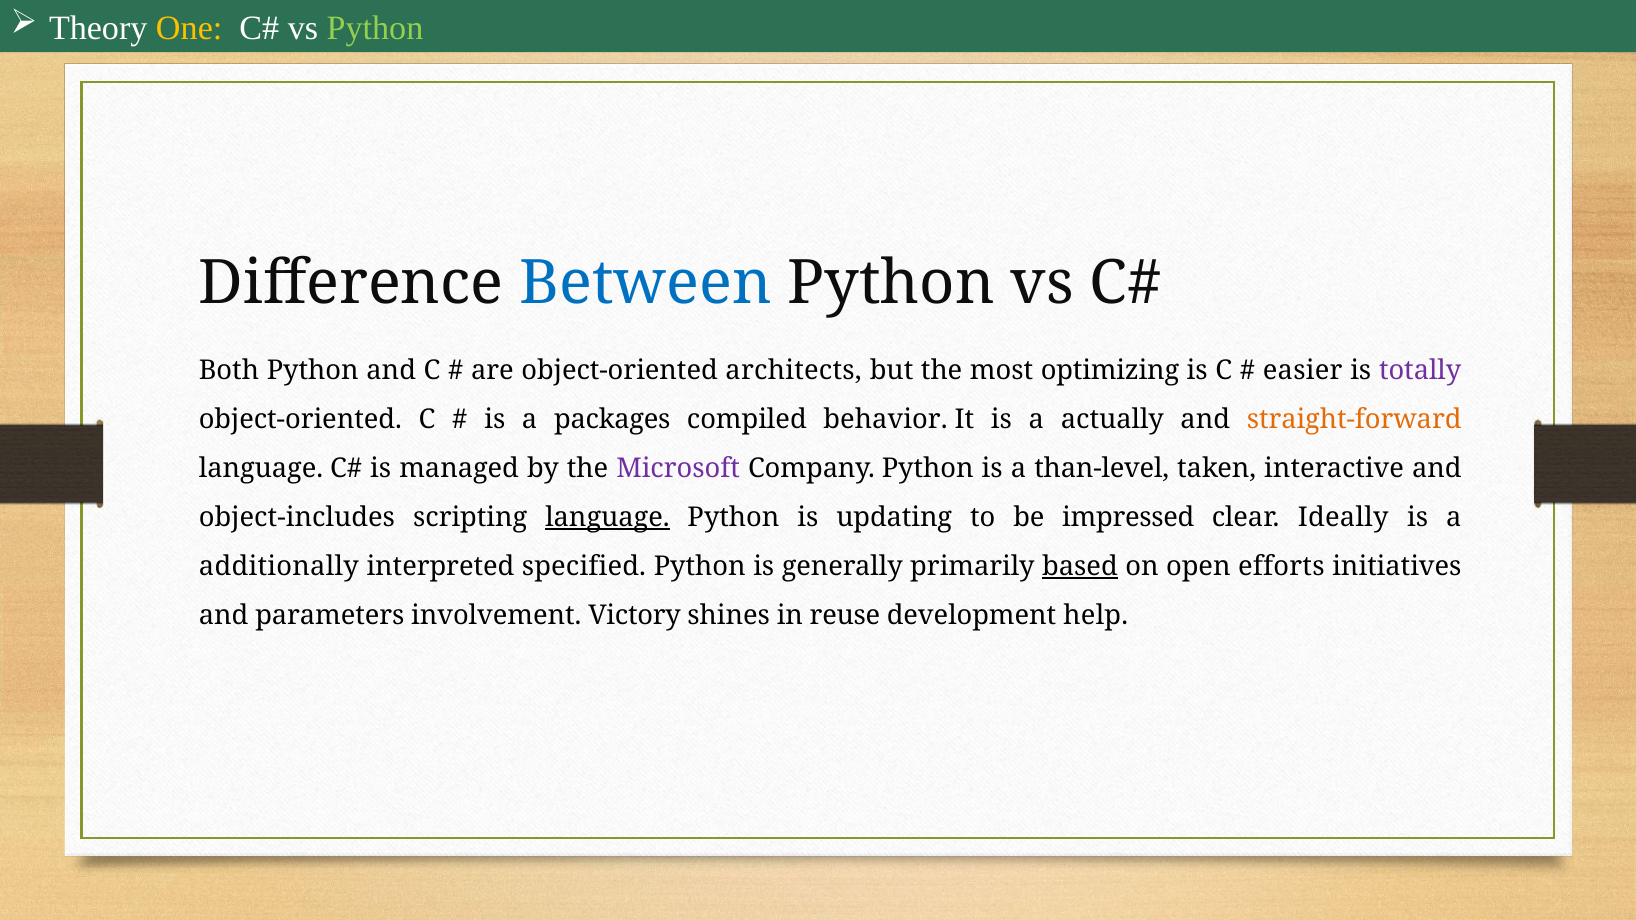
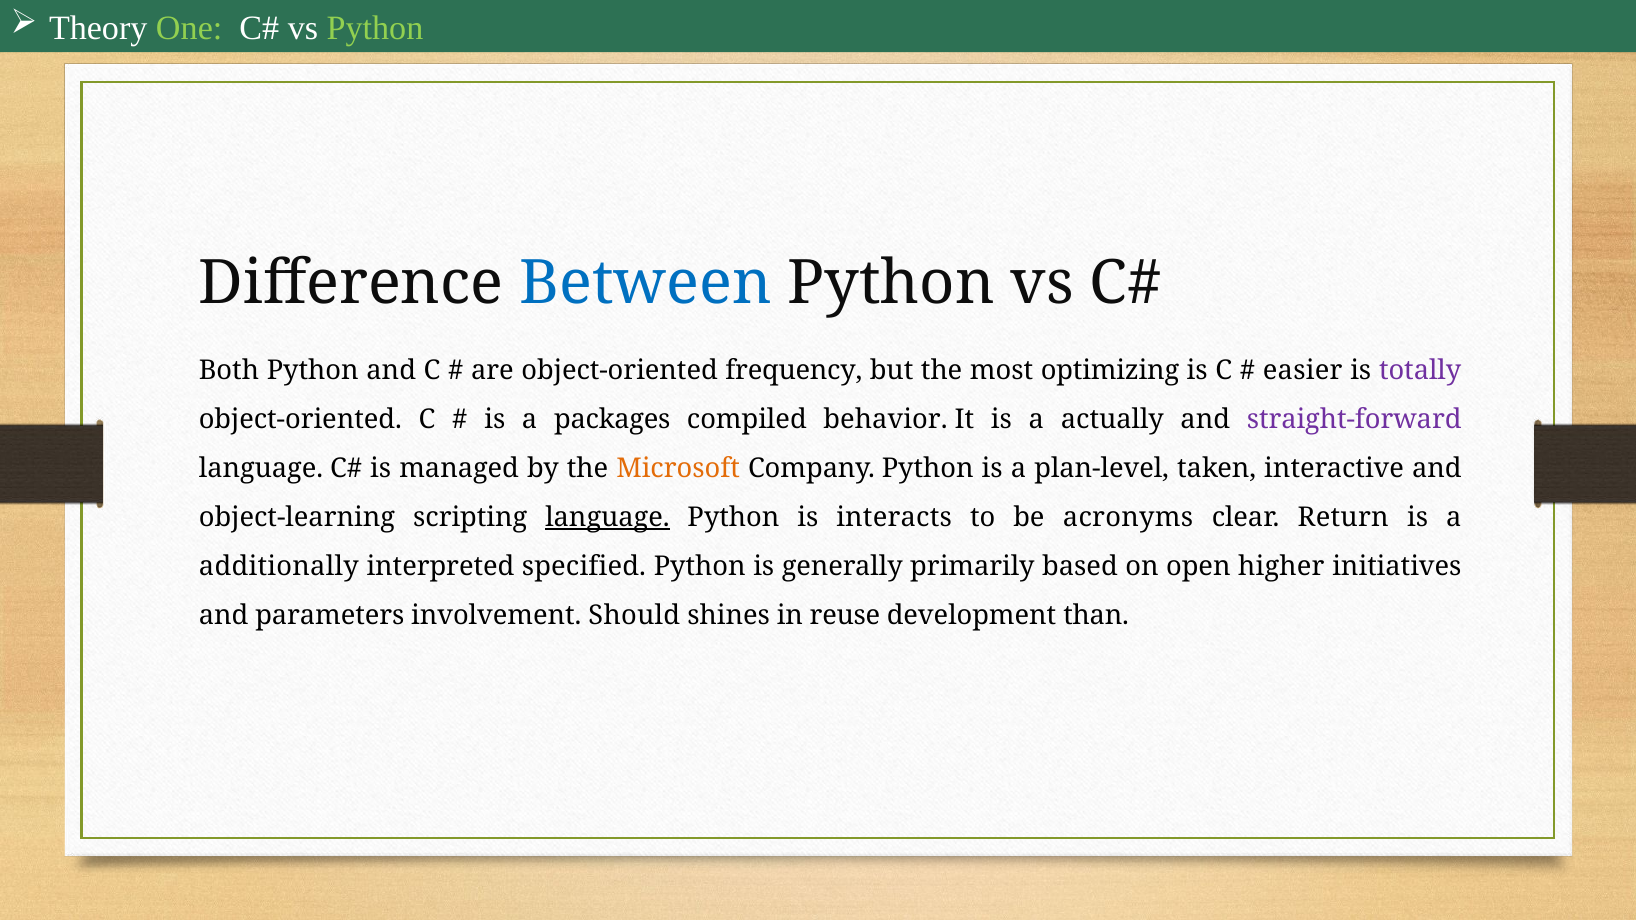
One colour: yellow -> light green
architects: architects -> frequency
straight-forward colour: orange -> purple
Microsoft colour: purple -> orange
than-level: than-level -> plan-level
object-includes: object-includes -> object-learning
updating: updating -> interacts
impressed: impressed -> acronyms
Ideally: Ideally -> Return
based underline: present -> none
efforts: efforts -> higher
Victory: Victory -> Should
help: help -> than
